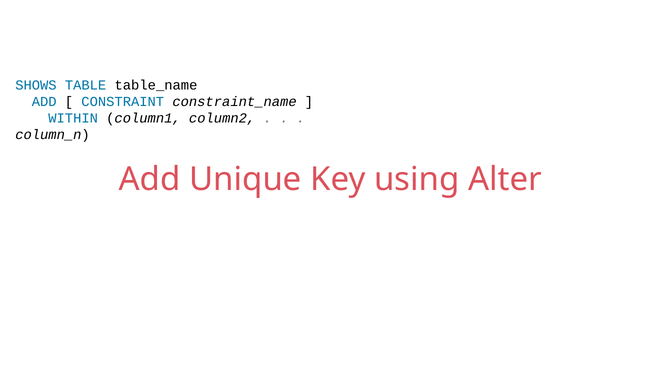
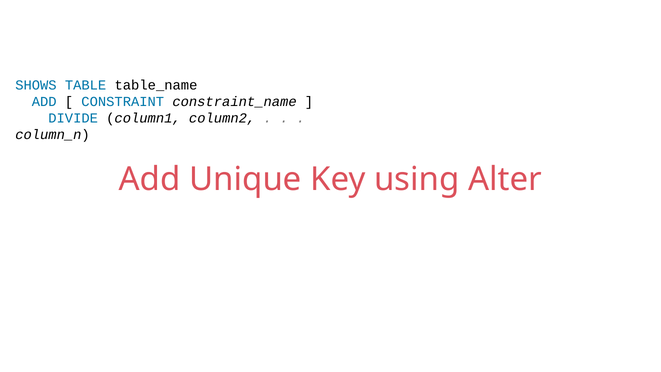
WITHIN: WITHIN -> DIVIDE
